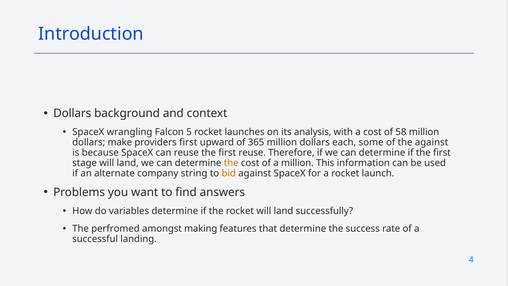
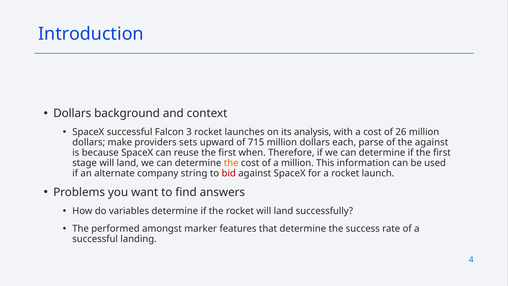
SpaceX wrangling: wrangling -> successful
5: 5 -> 3
58: 58 -> 26
providers first: first -> sets
365: 365 -> 715
some: some -> parse
first reuse: reuse -> when
bid colour: orange -> red
perfromed: perfromed -> performed
making: making -> marker
